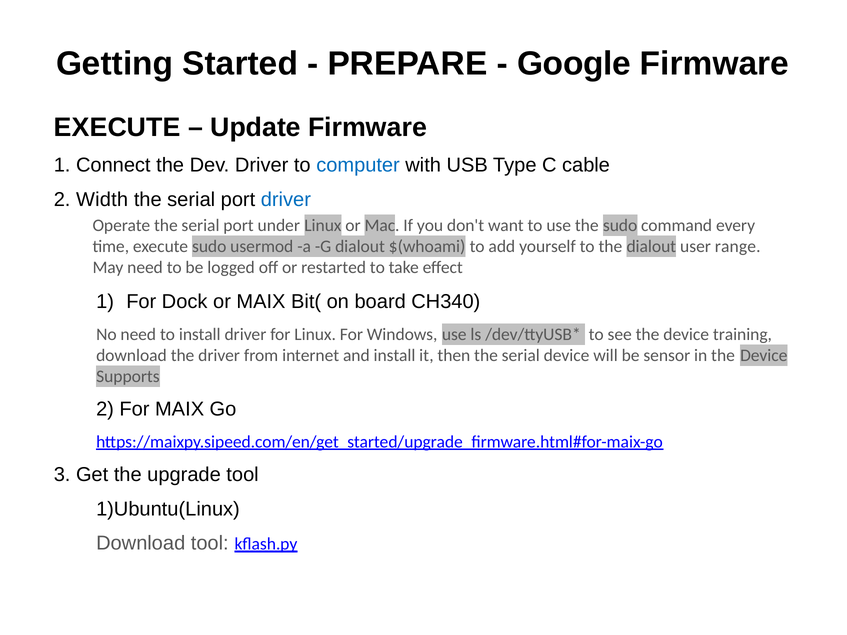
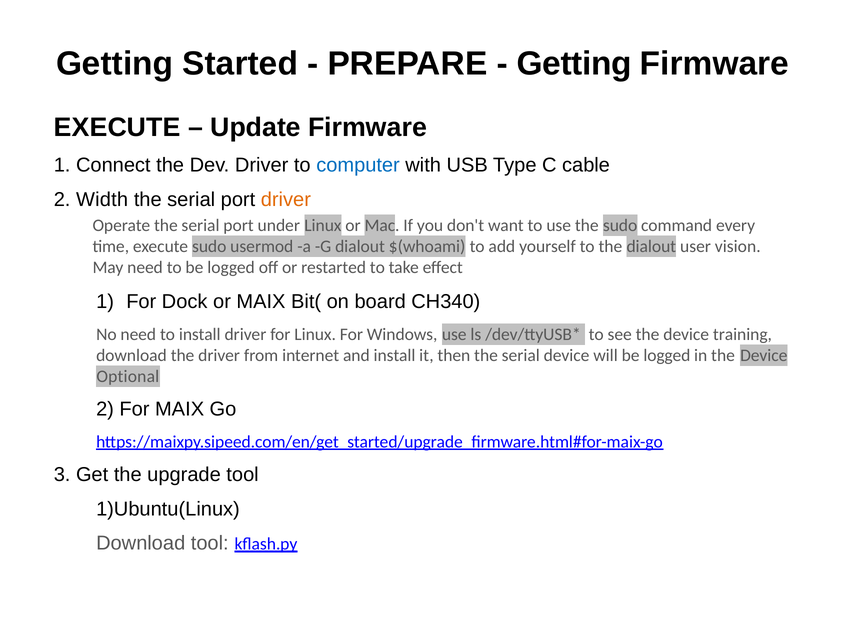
Google at (574, 64): Google -> Getting
driver at (286, 199) colour: blue -> orange
range: range -> vision
will be sensor: sensor -> logged
Supports: Supports -> Optional
